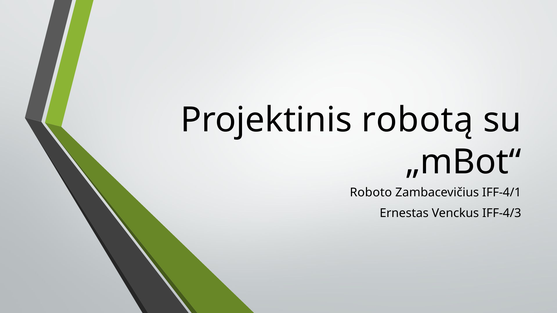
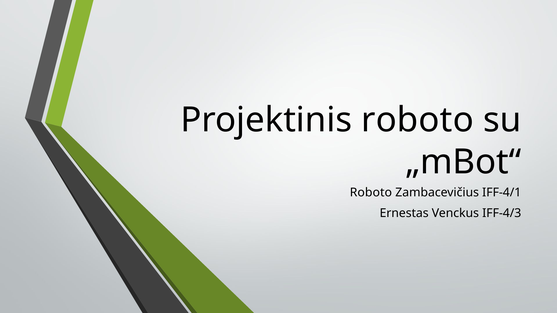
Projektinis robotą: robotą -> roboto
